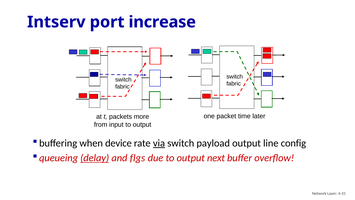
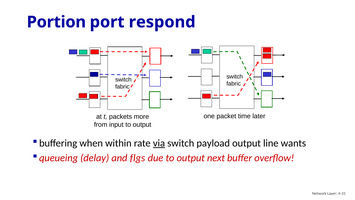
Intserv: Intserv -> Portion
increase: increase -> respond
device: device -> within
config: config -> wants
delay underline: present -> none
